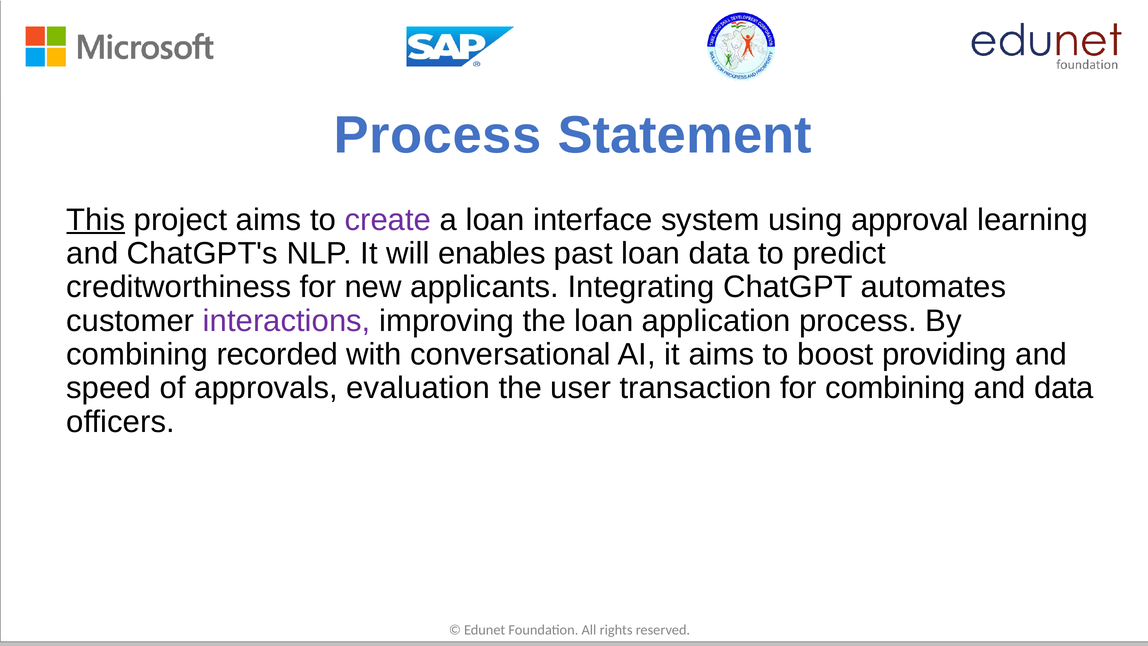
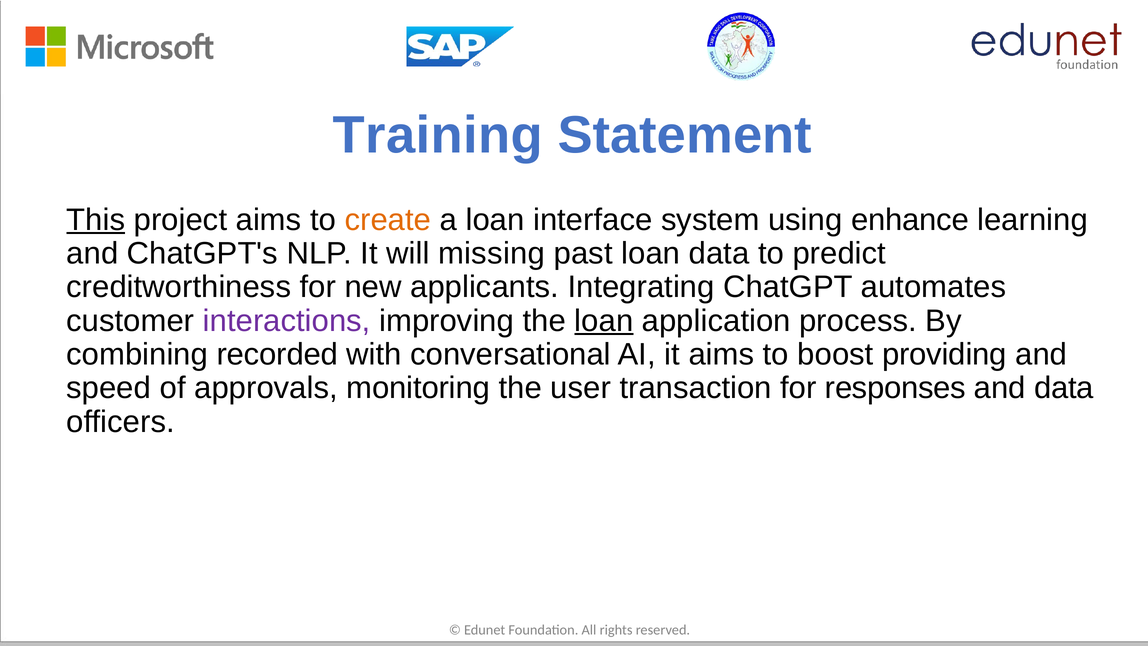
Process at (438, 135): Process -> Training
create colour: purple -> orange
approval: approval -> enhance
enables: enables -> missing
loan at (604, 321) underline: none -> present
evaluation: evaluation -> monitoring
for combining: combining -> responses
